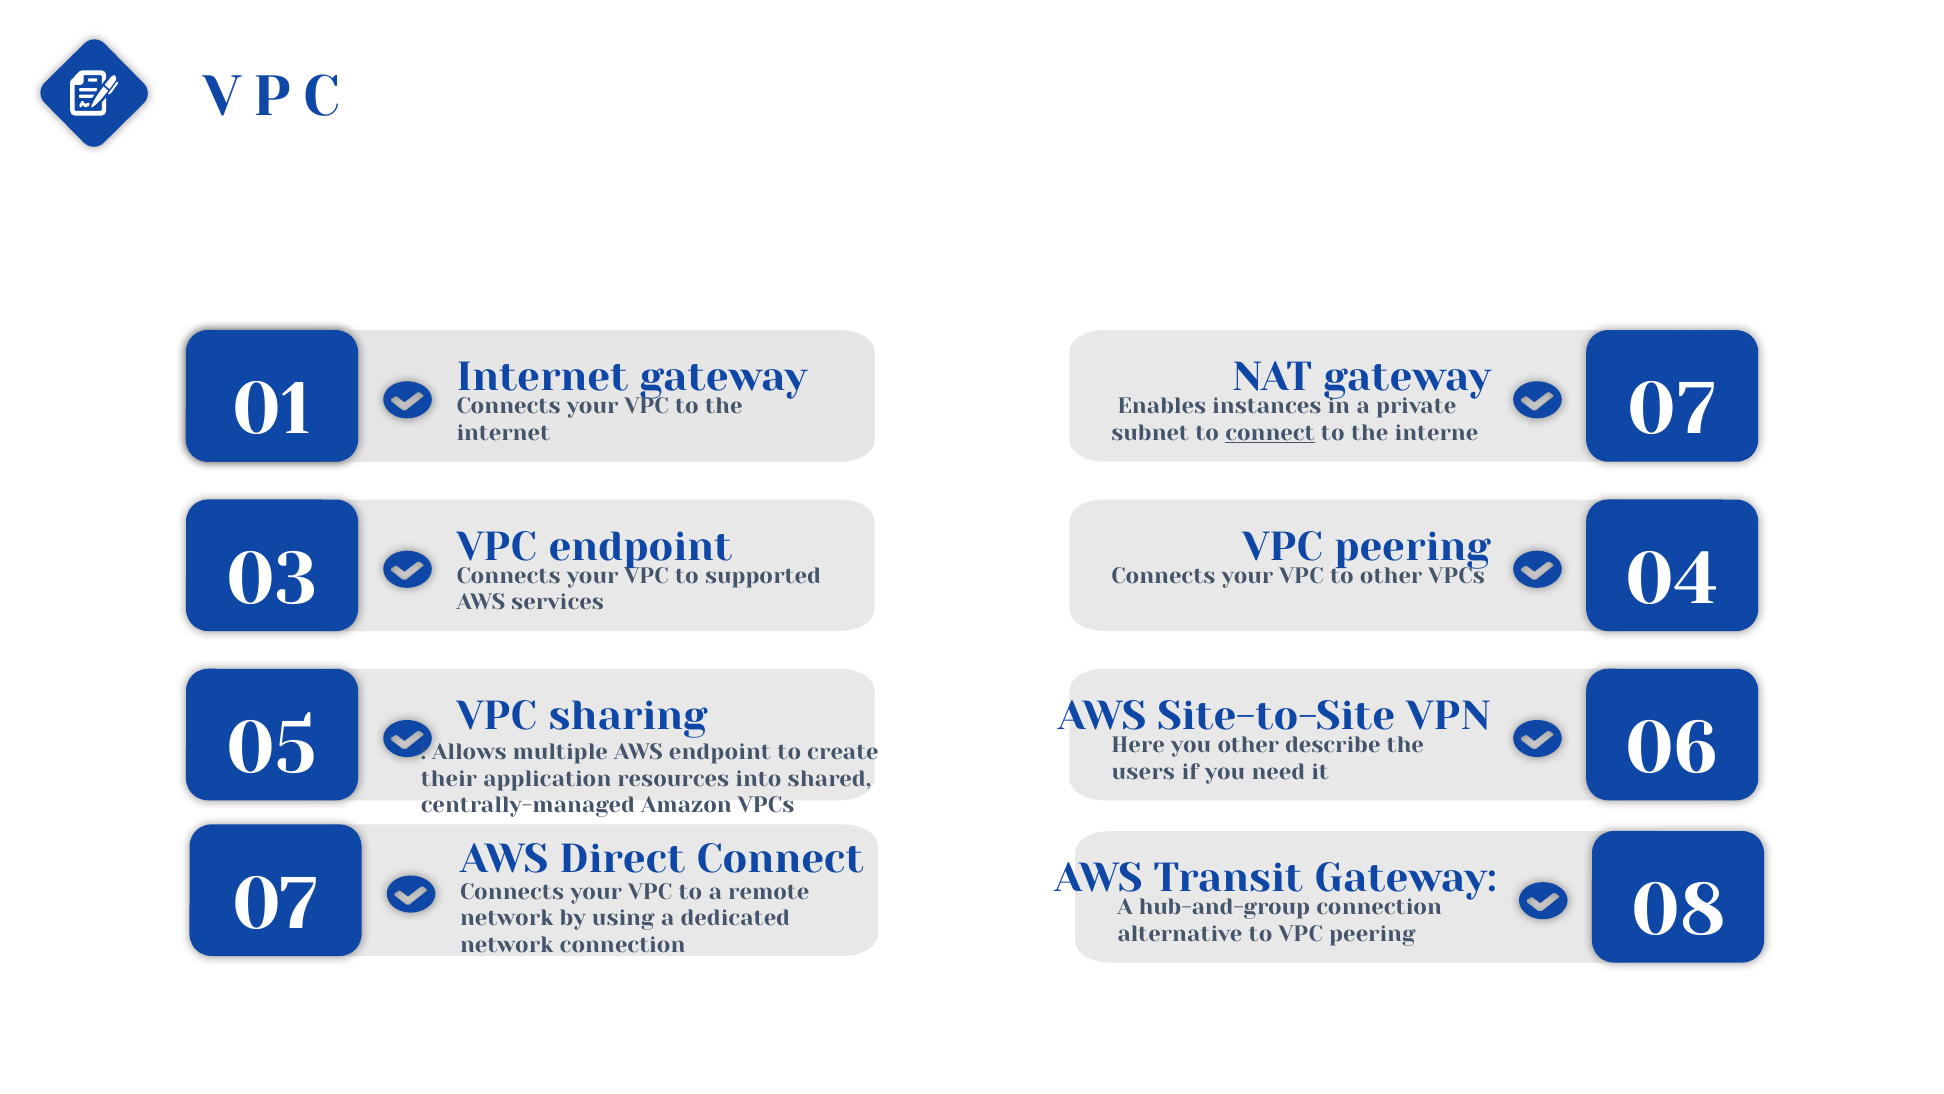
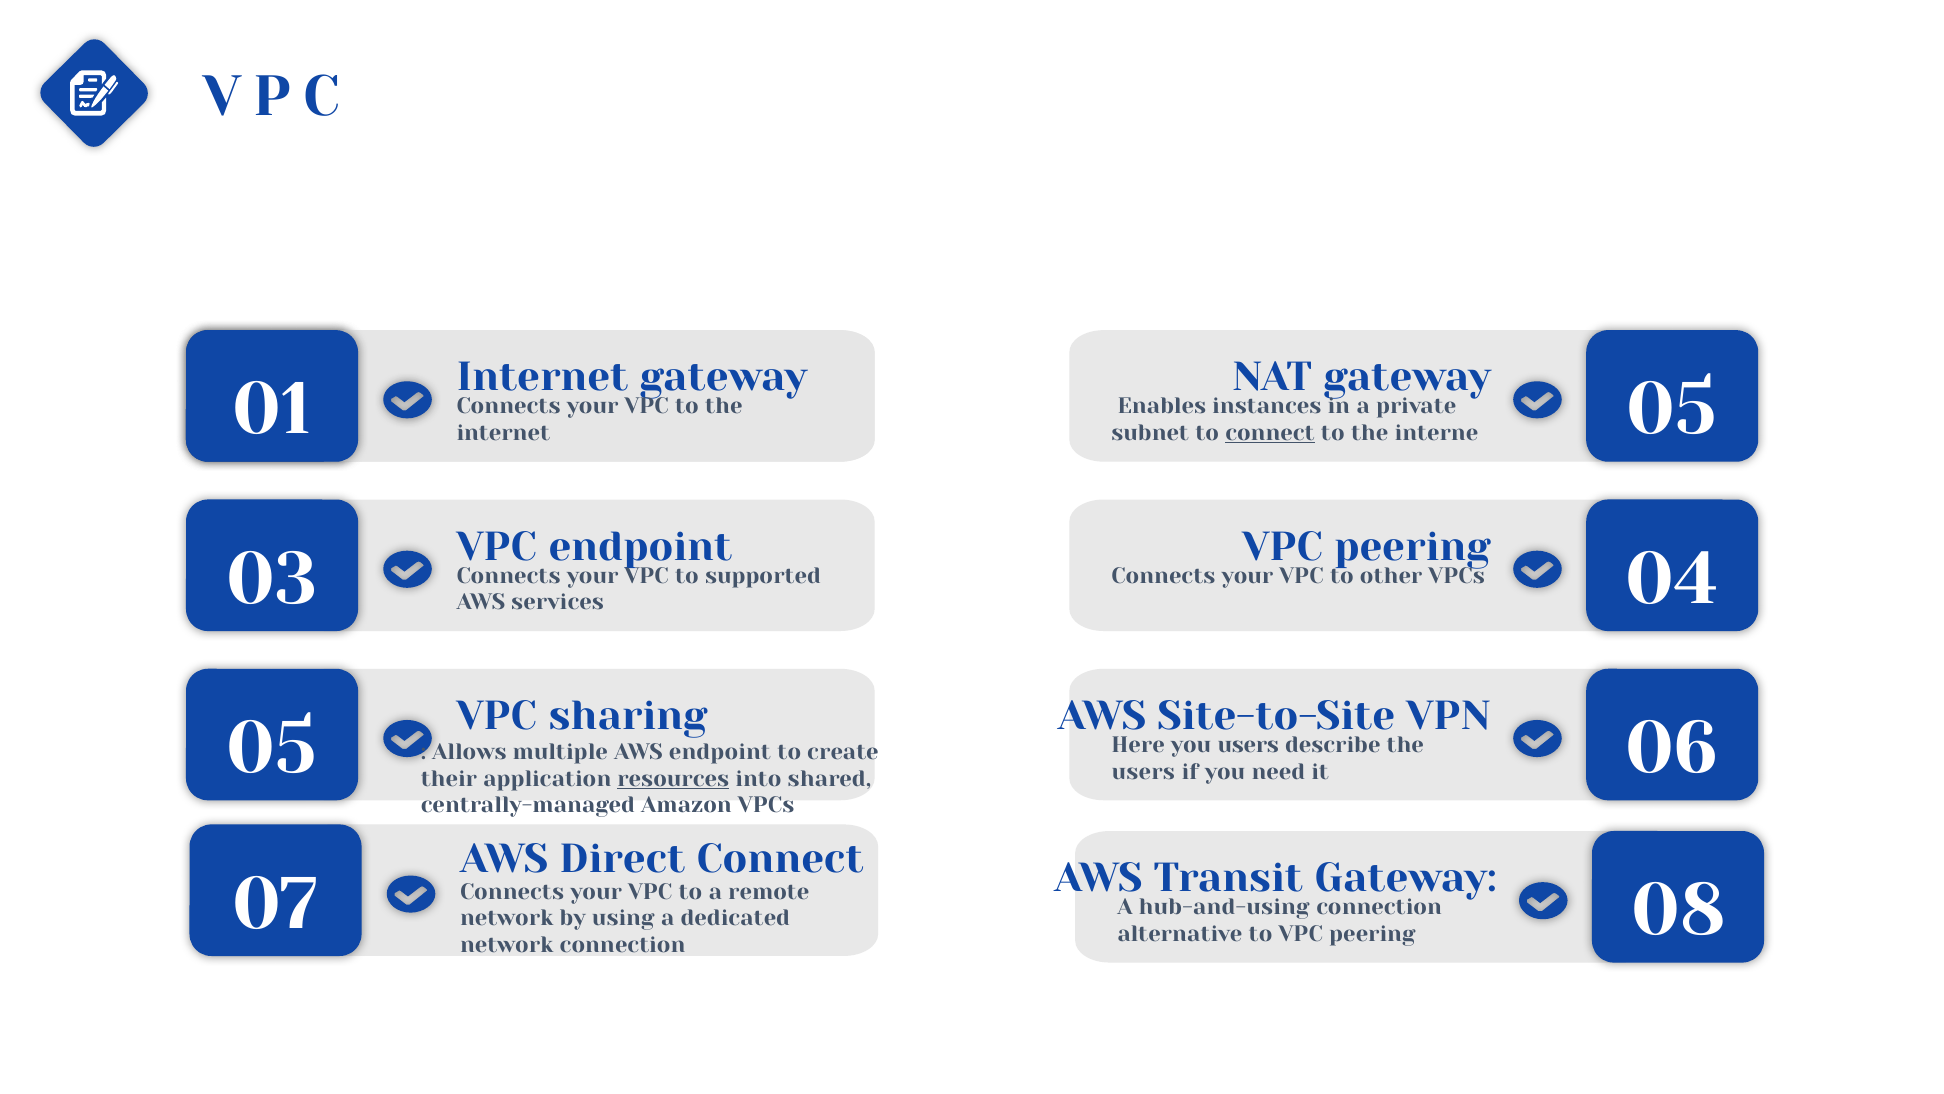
07 at (1672, 410): 07 -> 05
you other: other -> users
resources underline: none -> present
hub-and-group: hub-and-group -> hub-and-using
